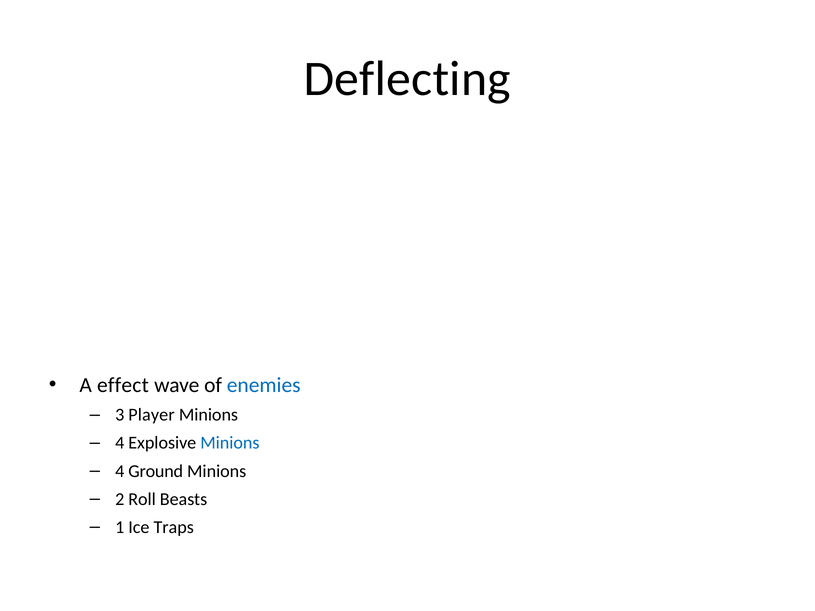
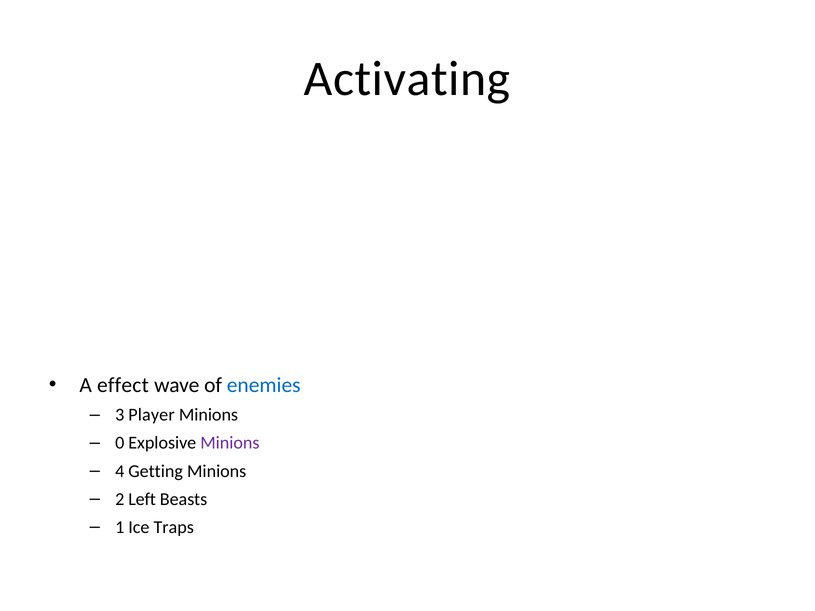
Deflecting: Deflecting -> Activating
4 at (120, 443): 4 -> 0
Minions at (230, 443) colour: blue -> purple
Ground: Ground -> Getting
Roll: Roll -> Left
